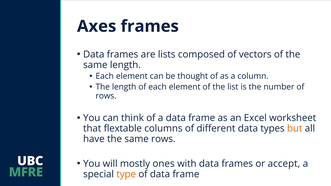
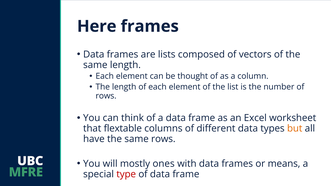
Axes: Axes -> Here
accept: accept -> means
type colour: orange -> red
